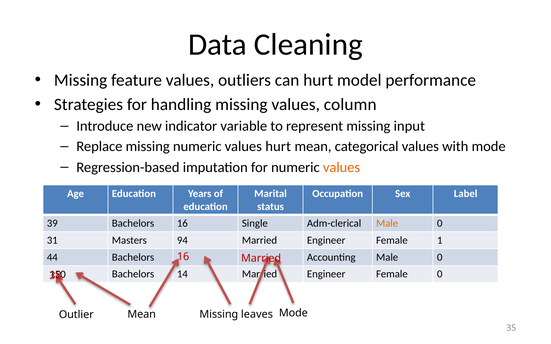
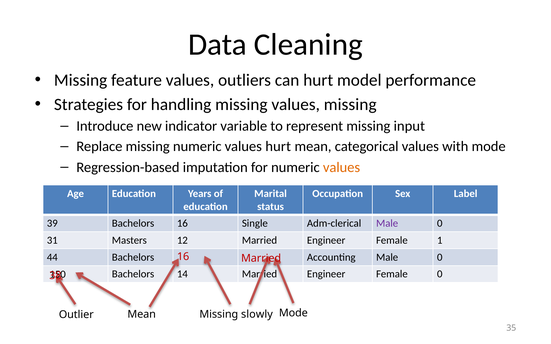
values column: column -> missing
Male at (387, 224) colour: orange -> purple
94: 94 -> 12
leaves: leaves -> slowly
